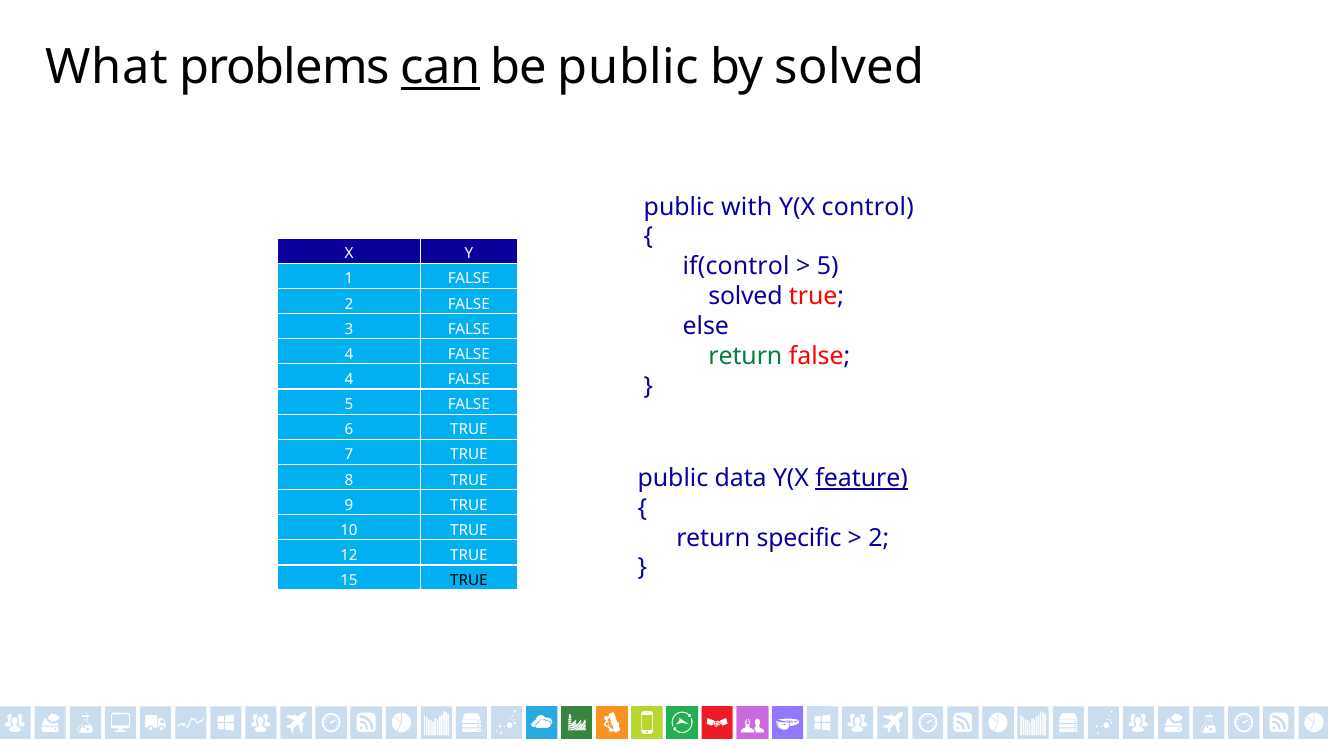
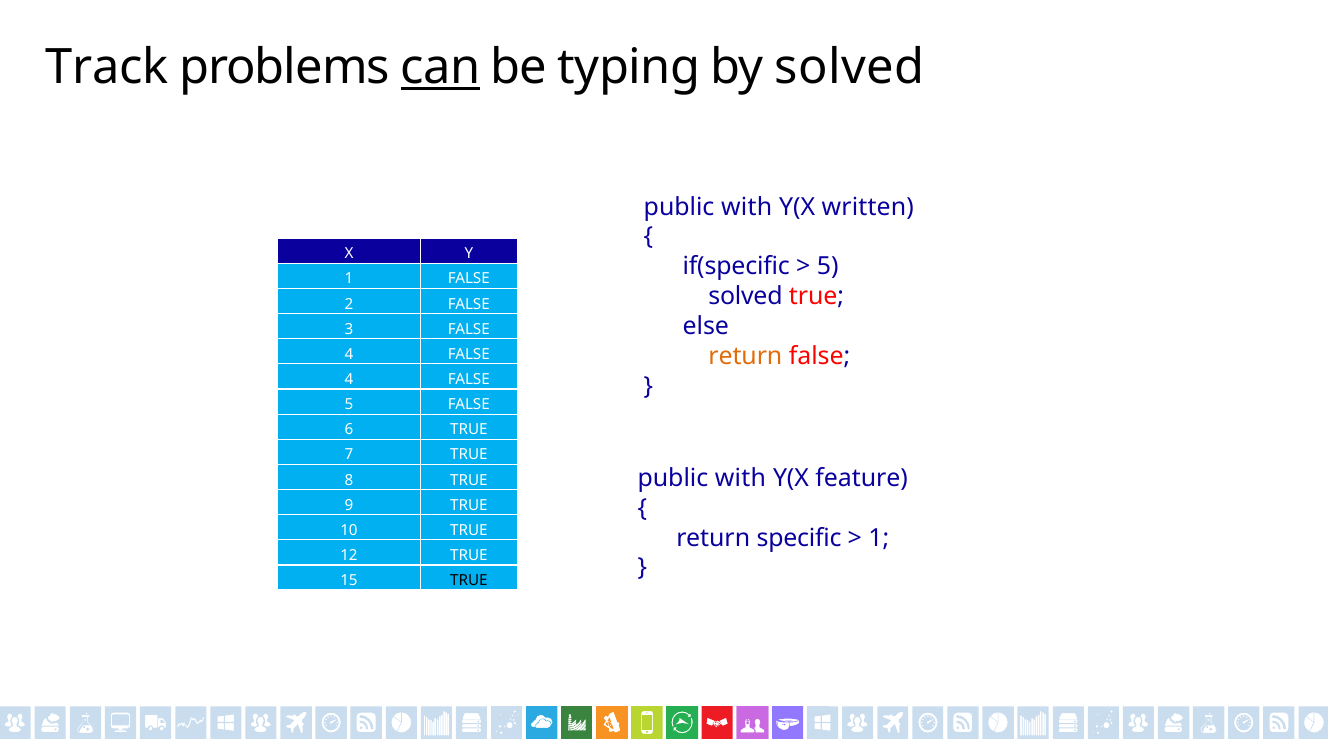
What: What -> Track
be public: public -> typing
control: control -> written
if(control: if(control -> if(specific
return at (745, 356) colour: green -> orange
data at (741, 478): data -> with
feature underline: present -> none
2 at (879, 538): 2 -> 1
